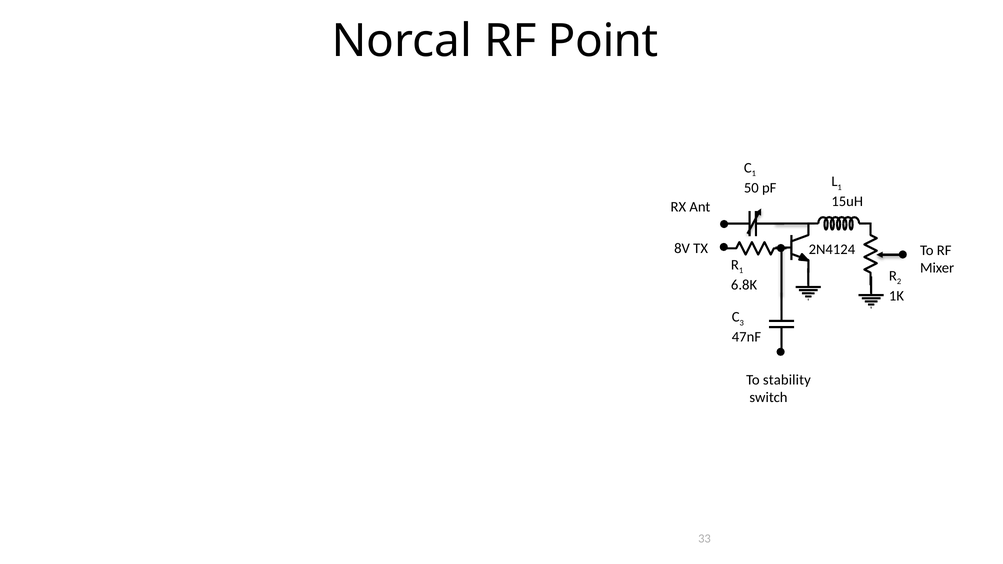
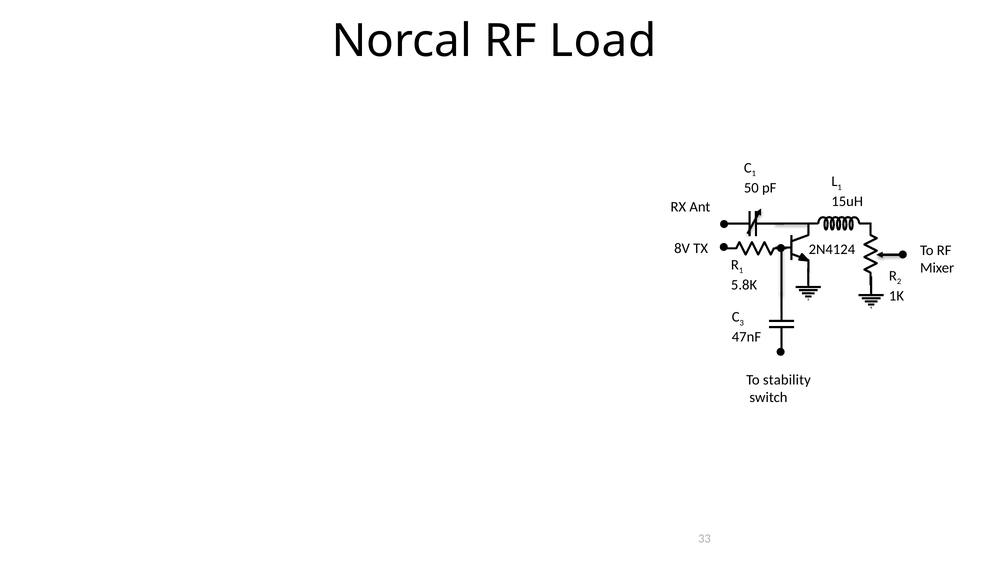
Point: Point -> Load
6.8K: 6.8K -> 5.8K
